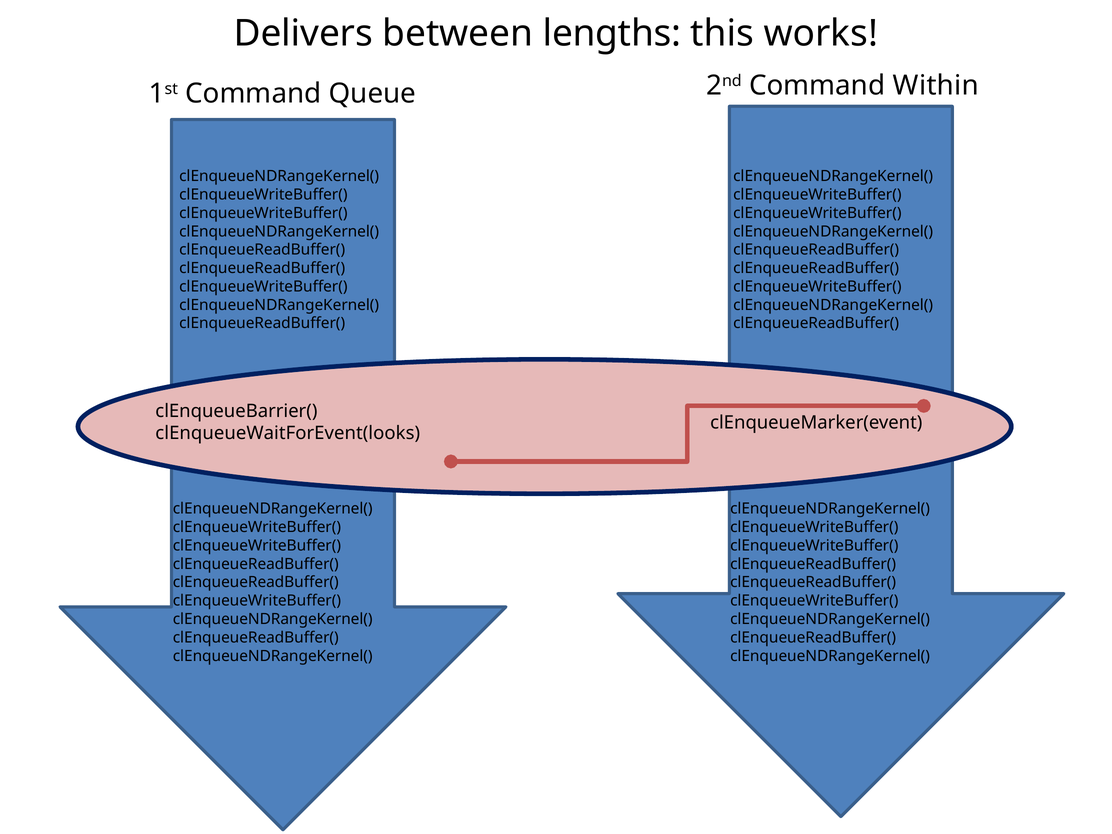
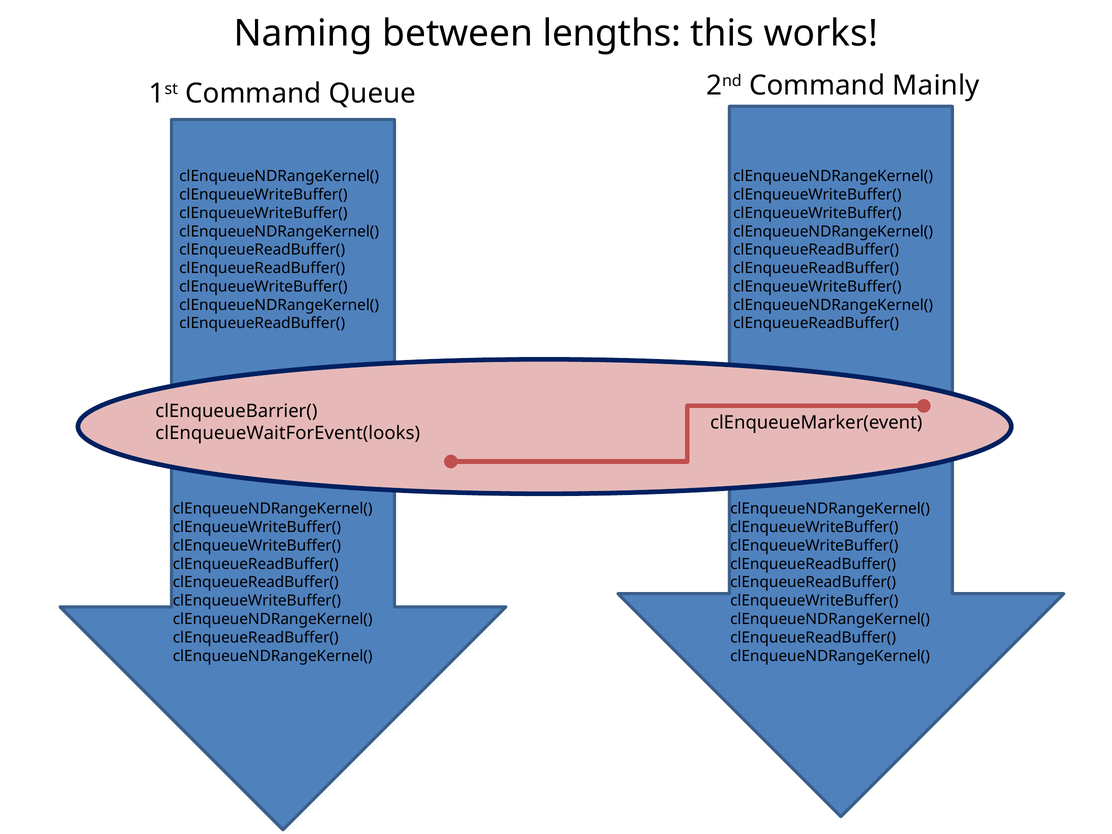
Delivers: Delivers -> Naming
Within: Within -> Mainly
